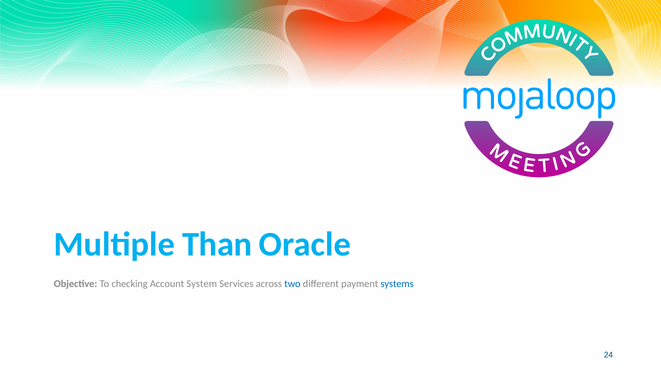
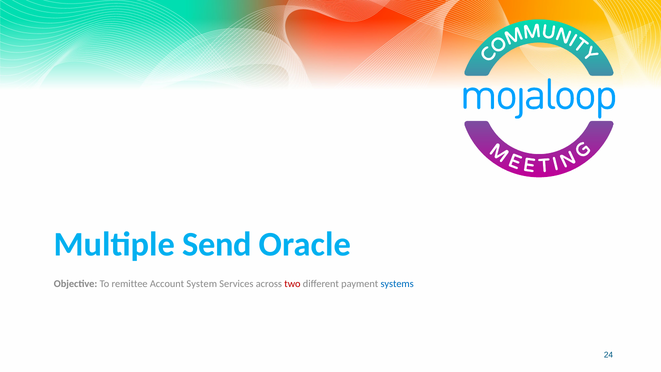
Than: Than -> Send
checking: checking -> remittee
two colour: blue -> red
